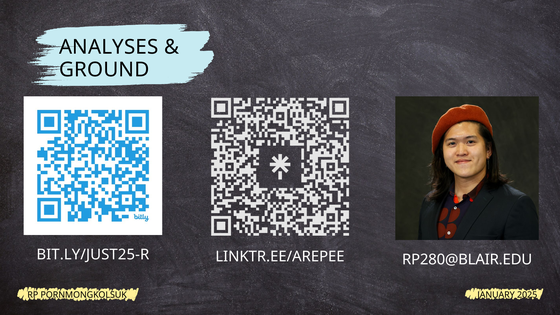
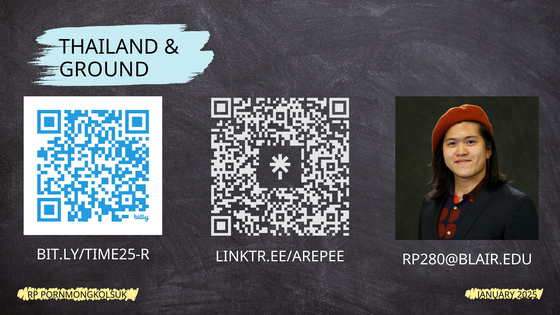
ANALYSES: ANALYSES -> THAILAND
BIT.LY/JUST25-R: BIT.LY/JUST25-R -> BIT.LY/TIME25-R
